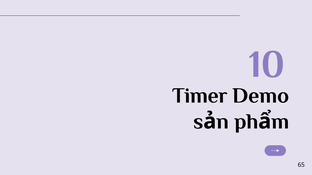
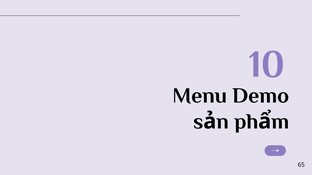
Timer: Timer -> Menu
